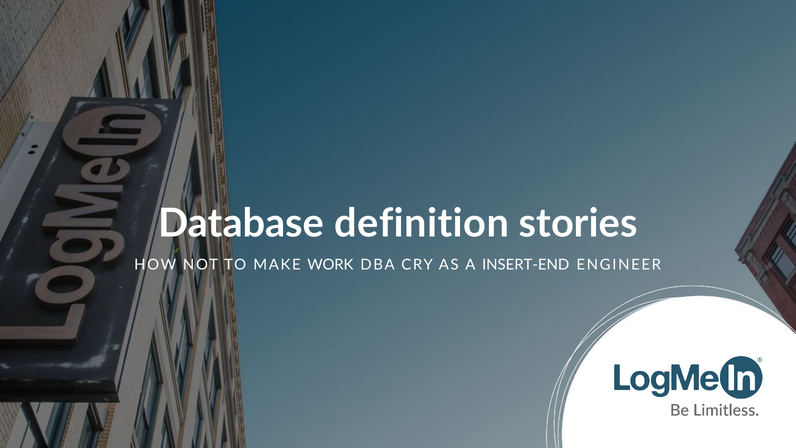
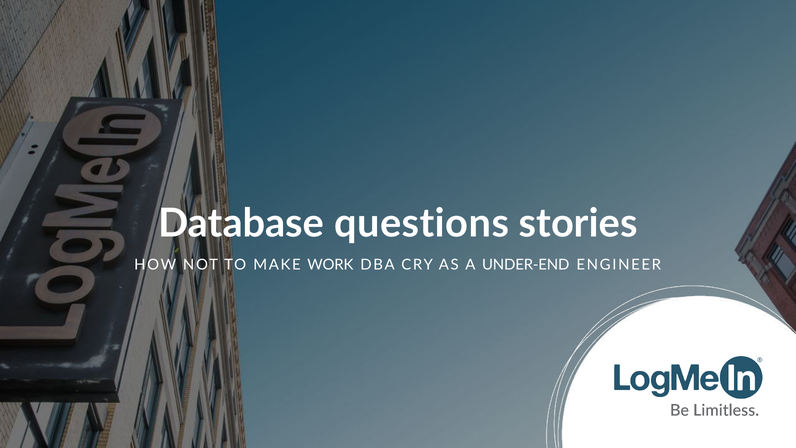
definition: definition -> questions
INSERT-END: INSERT-END -> UNDER-END
